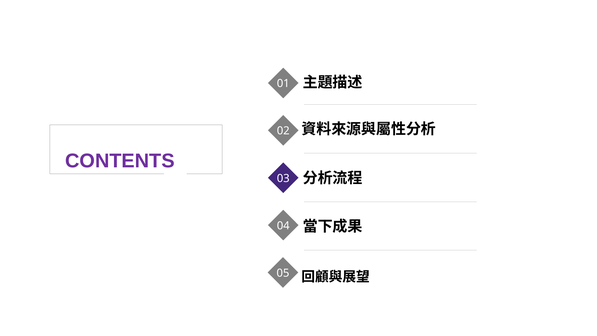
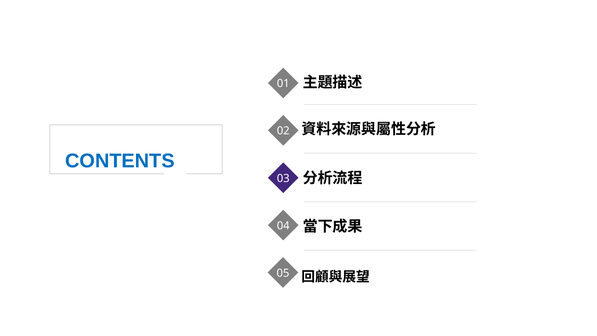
CONTENTS colour: purple -> blue
